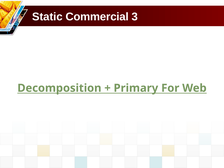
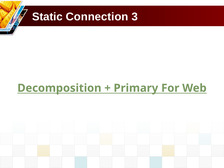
Commercial: Commercial -> Connection
